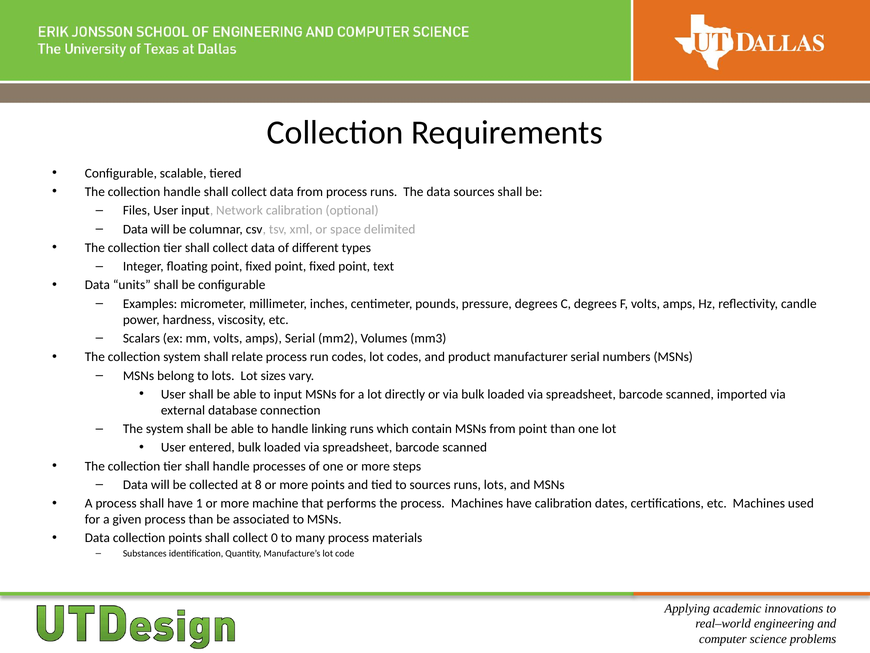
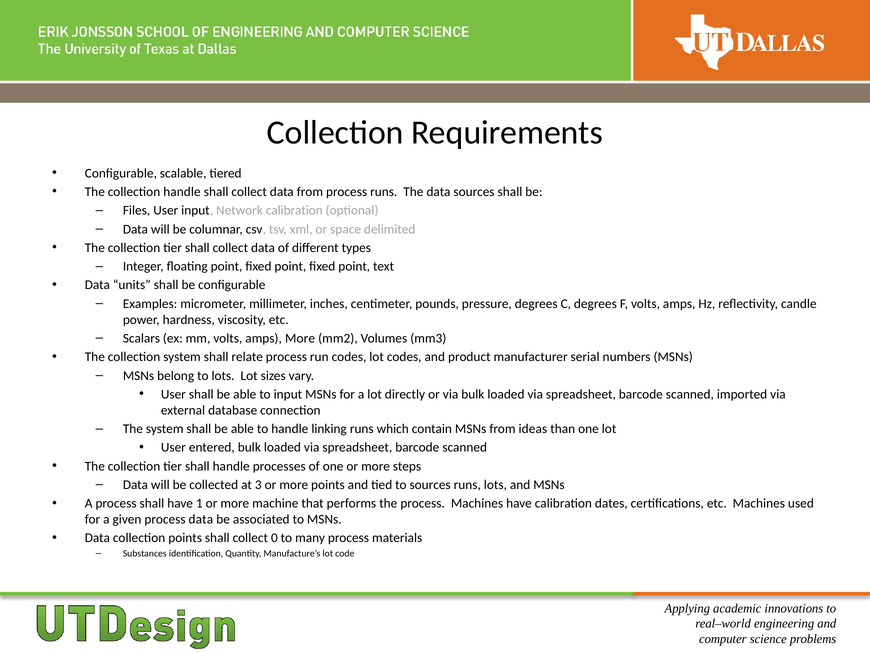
amps Serial: Serial -> More
from point: point -> ideas
8: 8 -> 3
process than: than -> data
